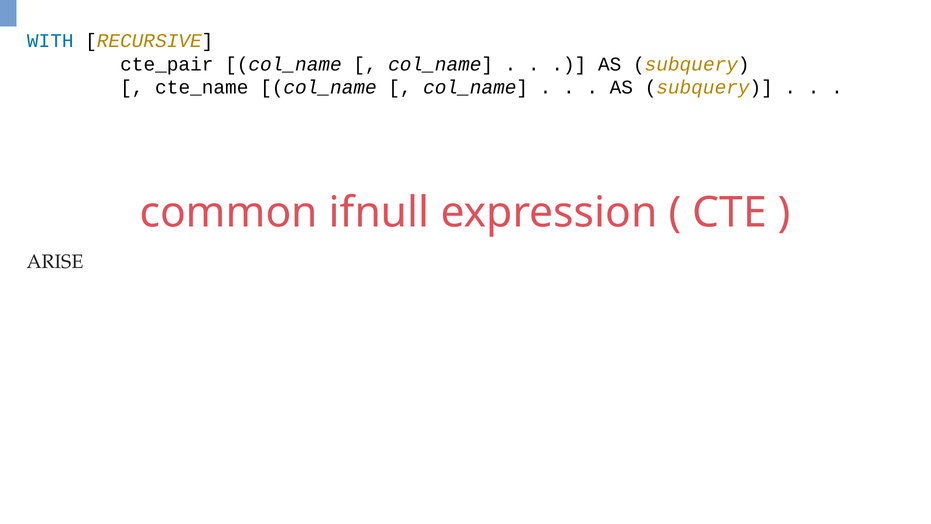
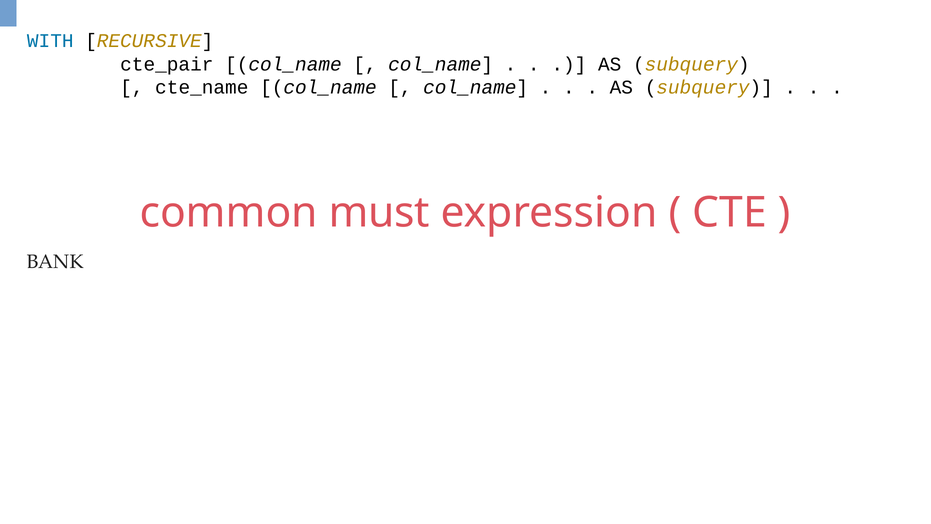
ifnull: ifnull -> must
ARISE: ARISE -> BANK
